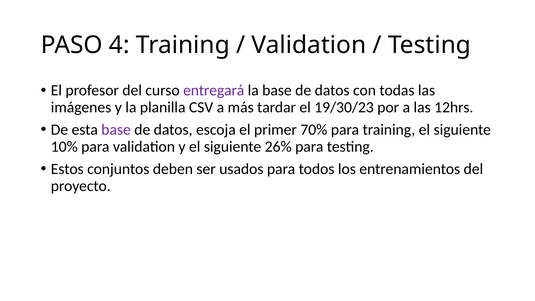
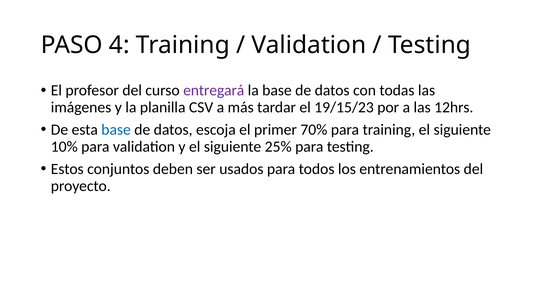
19/30/23: 19/30/23 -> 19/15/23
base at (116, 130) colour: purple -> blue
26%: 26% -> 25%
